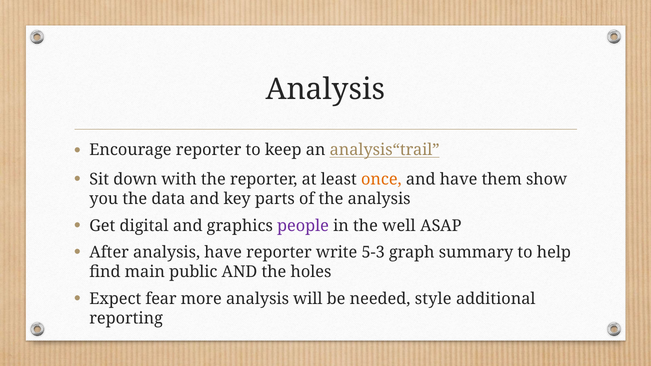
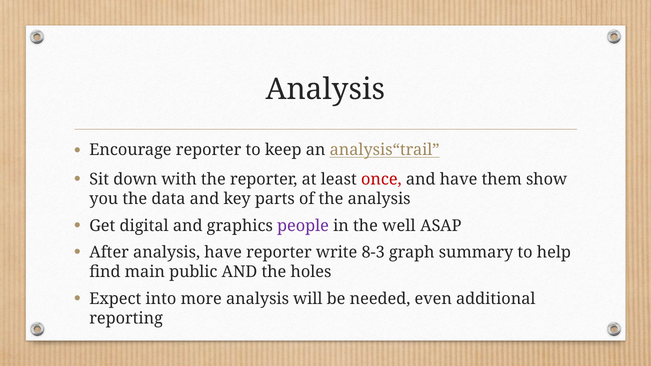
once colour: orange -> red
5-3: 5-3 -> 8-3
fear: fear -> into
style: style -> even
